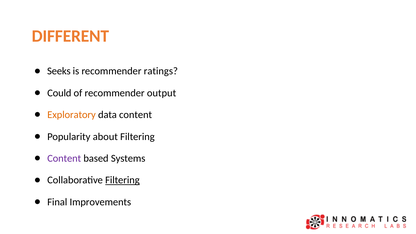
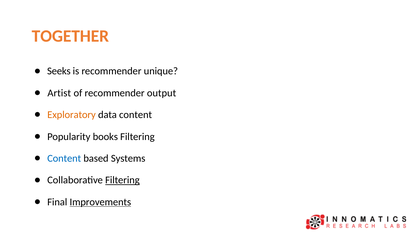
DIFFERENT: DIFFERENT -> TOGETHER
ratings: ratings -> unique
Could: Could -> Artist
about: about -> books
Content at (64, 158) colour: purple -> blue
Improvements underline: none -> present
